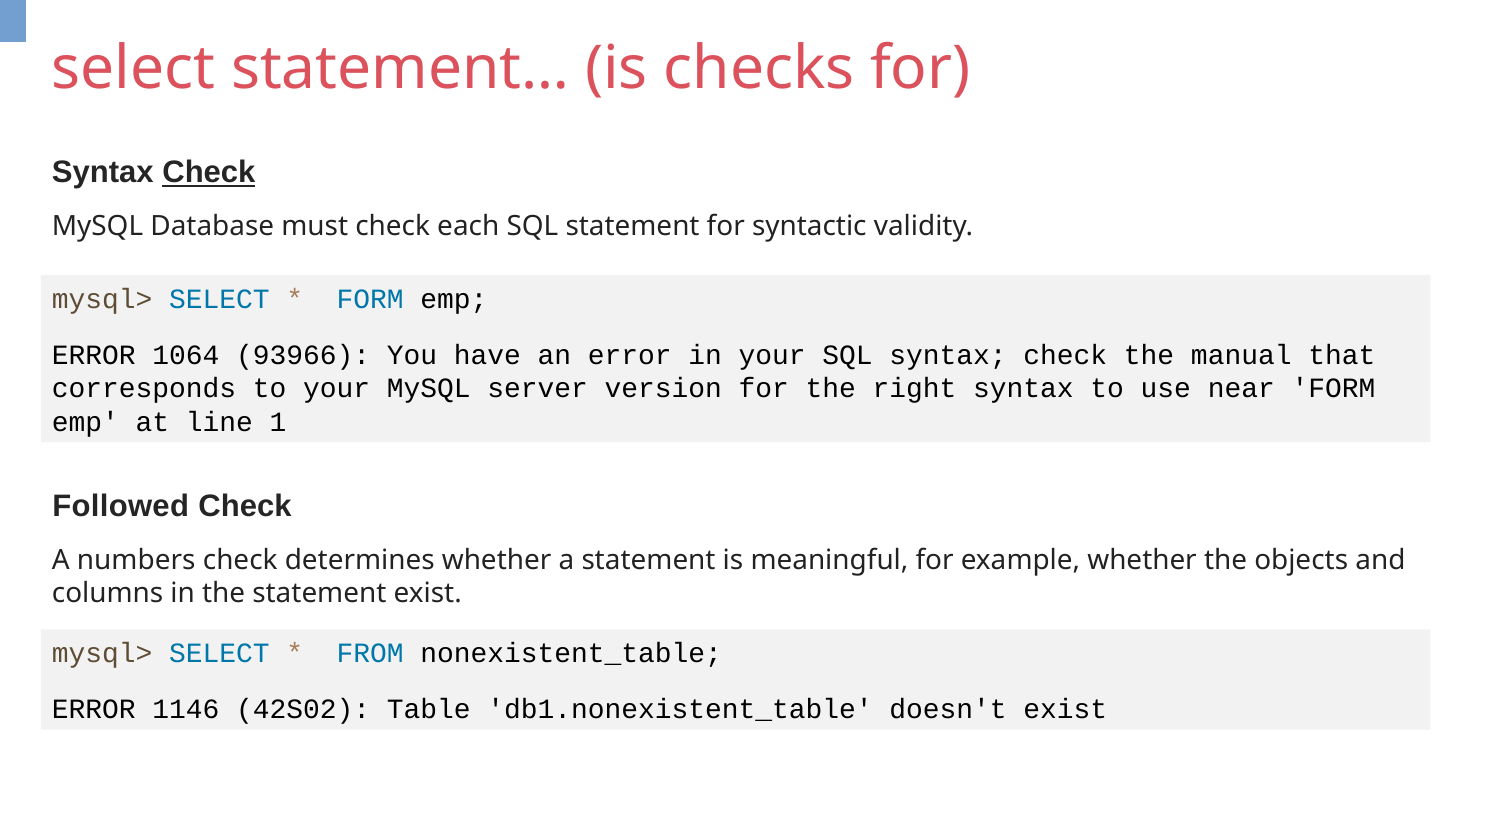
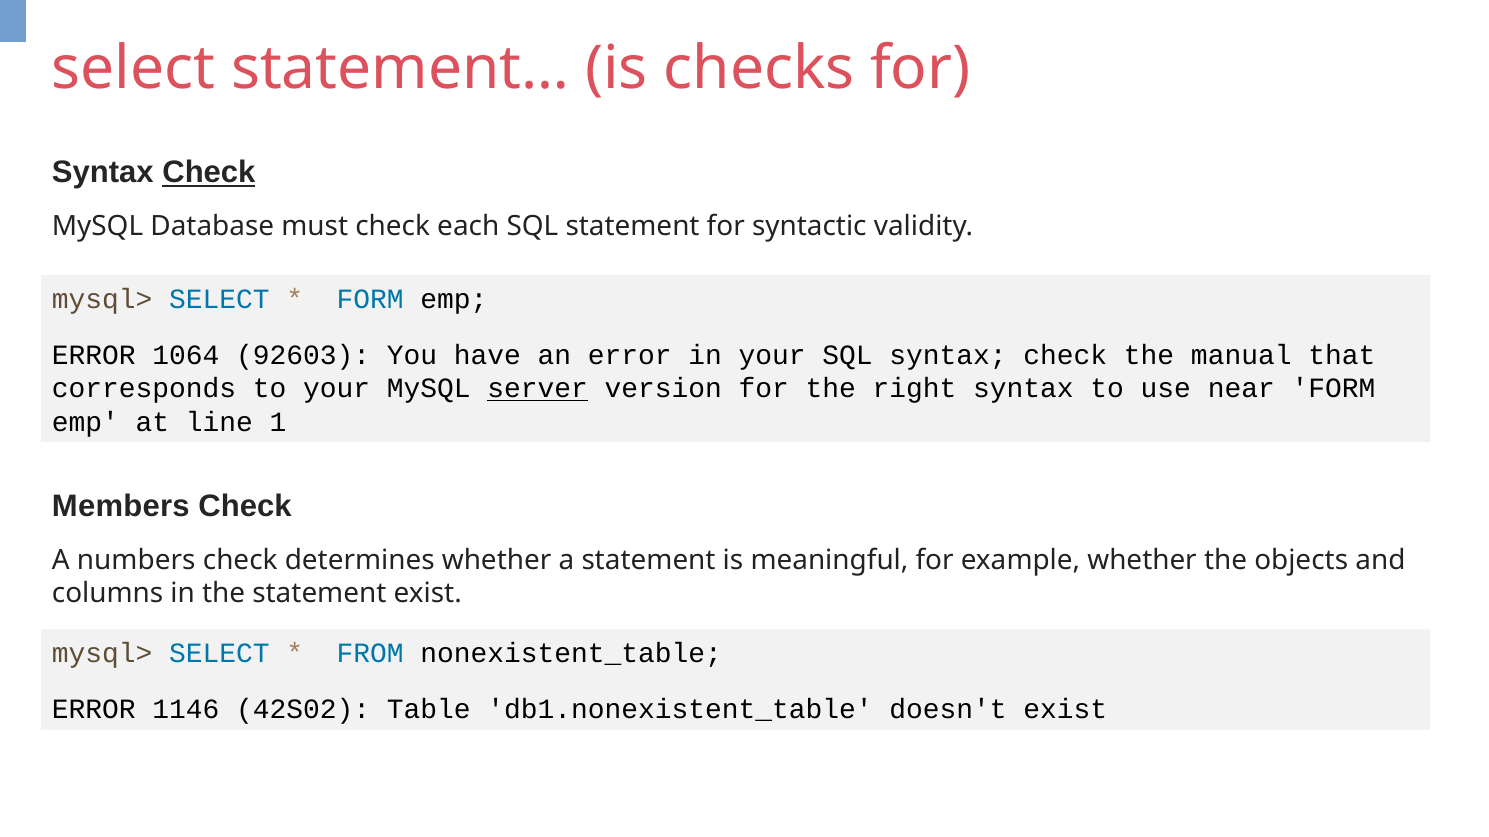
93966: 93966 -> 92603
server underline: none -> present
Followed: Followed -> Members
